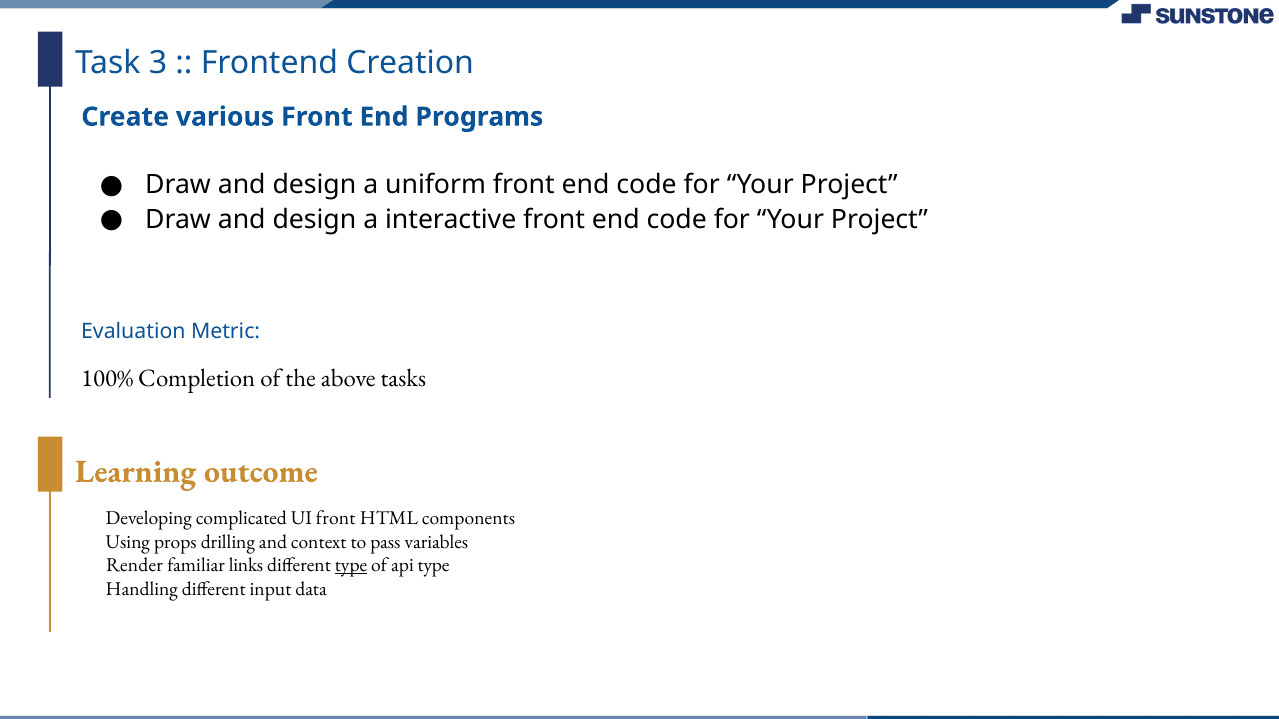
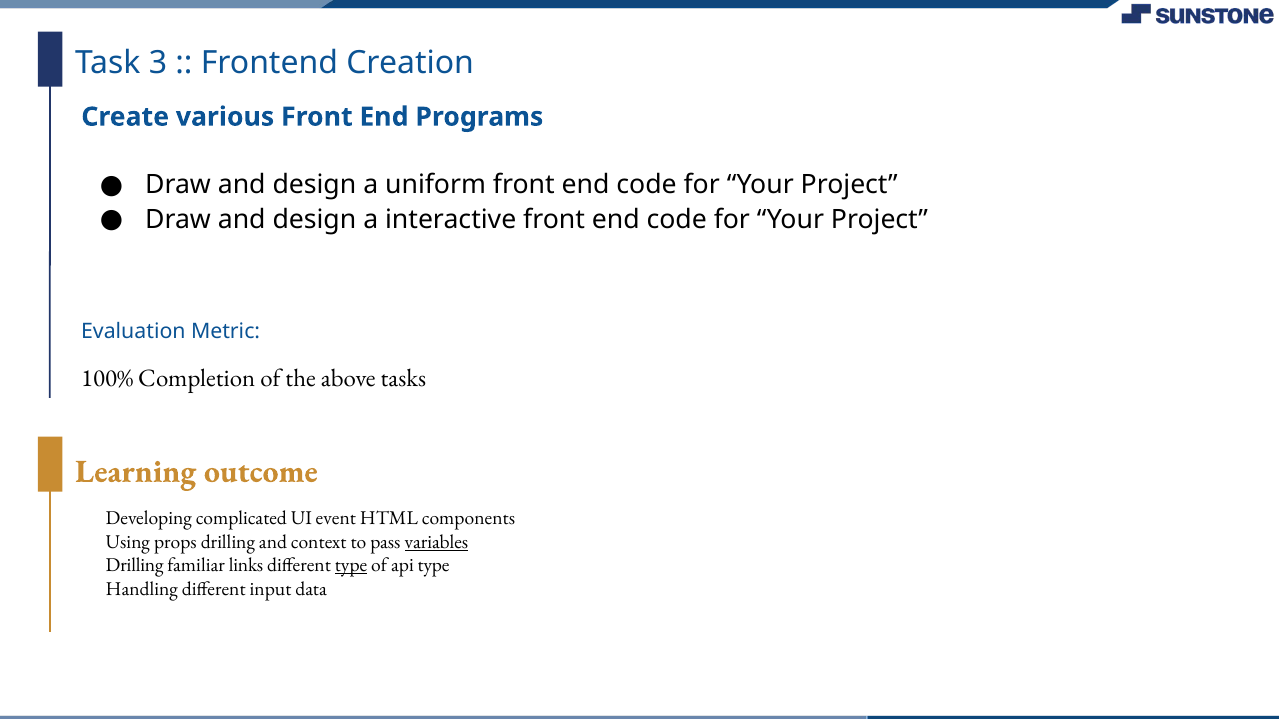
UI front: front -> event
variables underline: none -> present
Render at (134, 566): Render -> Drilling
